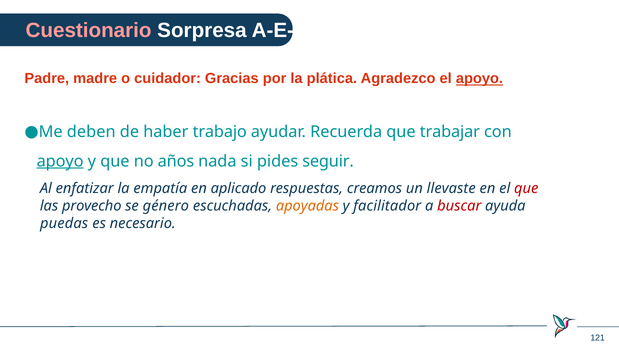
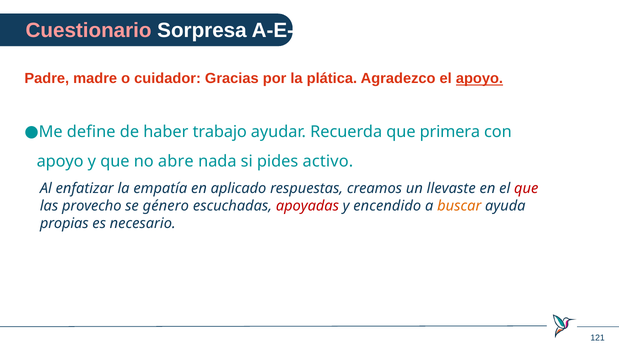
deben: deben -> define
trabajar: trabajar -> primera
apoyo at (60, 161) underline: present -> none
años: años -> abre
seguir: seguir -> activo
apoyadas colour: orange -> red
facilitador: facilitador -> encendido
buscar colour: red -> orange
puedas: puedas -> propias
